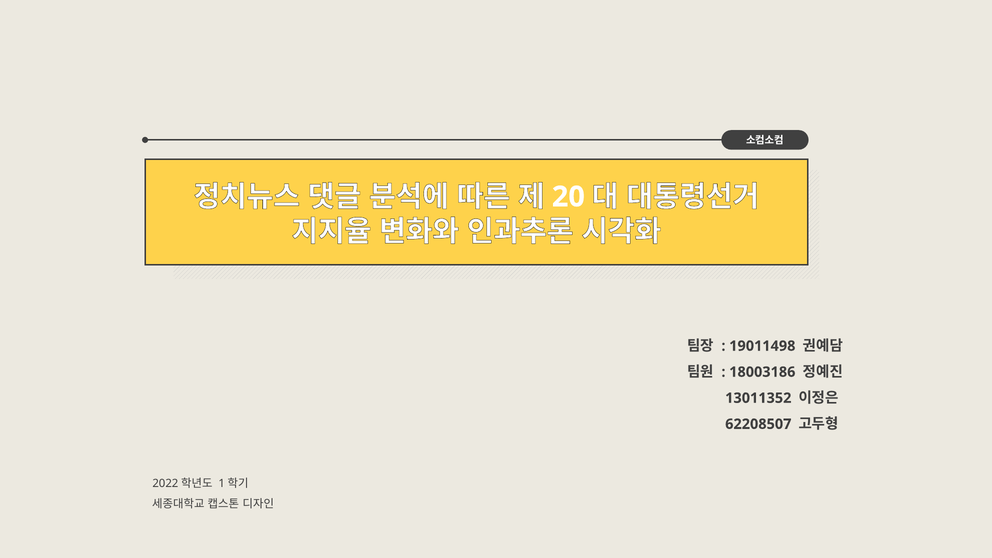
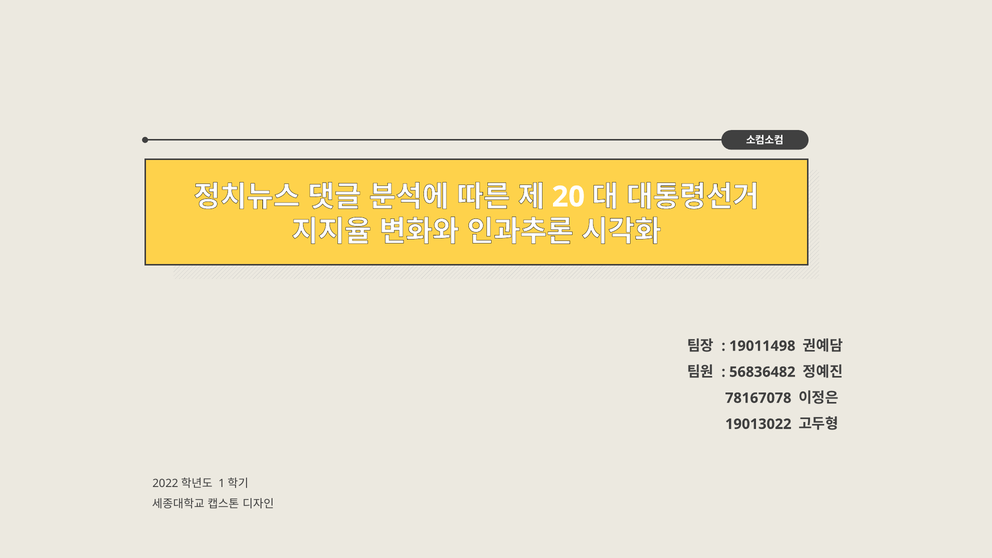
18003186: 18003186 -> 56836482
13011352: 13011352 -> 78167078
62208507: 62208507 -> 19013022
